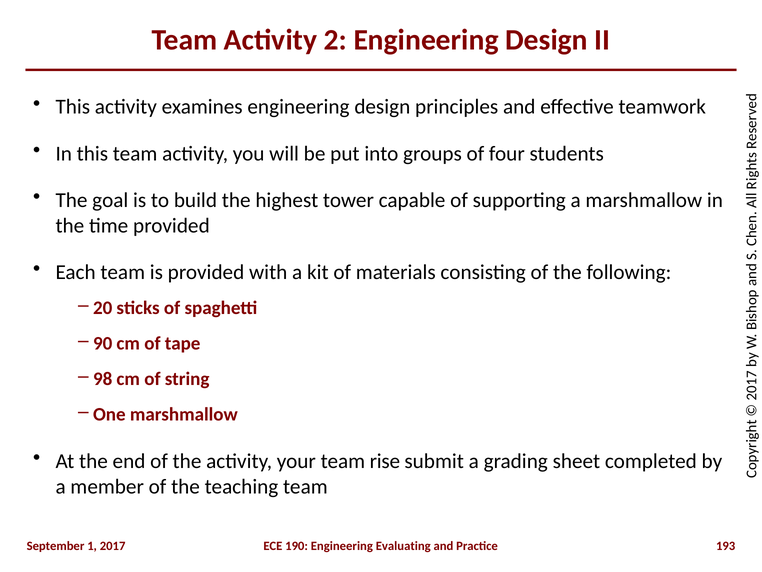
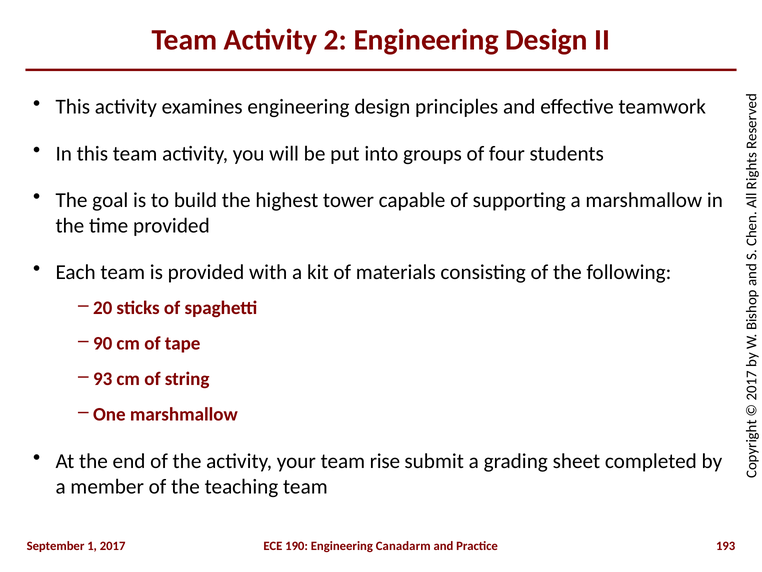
98: 98 -> 93
Evaluating: Evaluating -> Canadarm
